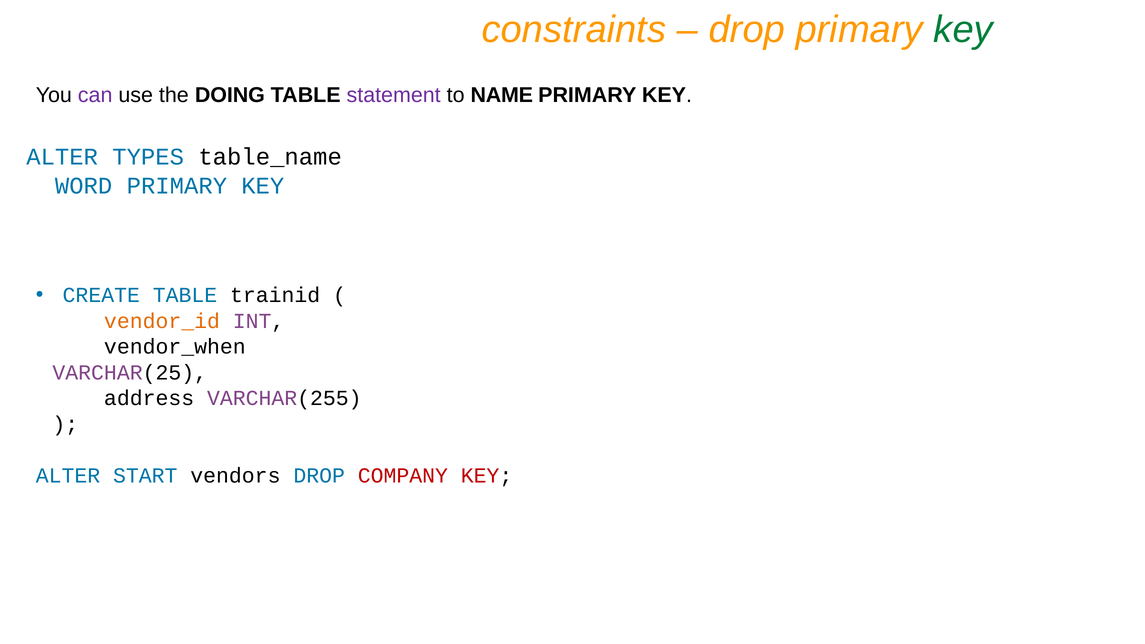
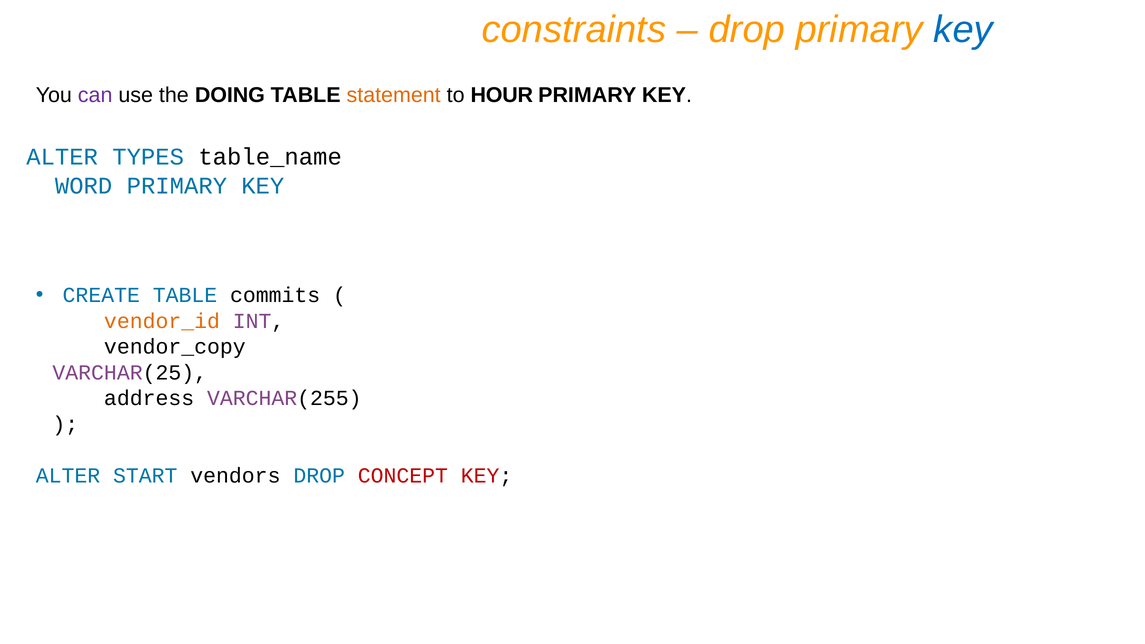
key at (963, 30) colour: green -> blue
statement colour: purple -> orange
NAME: NAME -> HOUR
trainid: trainid -> commits
vendor_when: vendor_when -> vendor_copy
COMPANY: COMPANY -> CONCEPT
